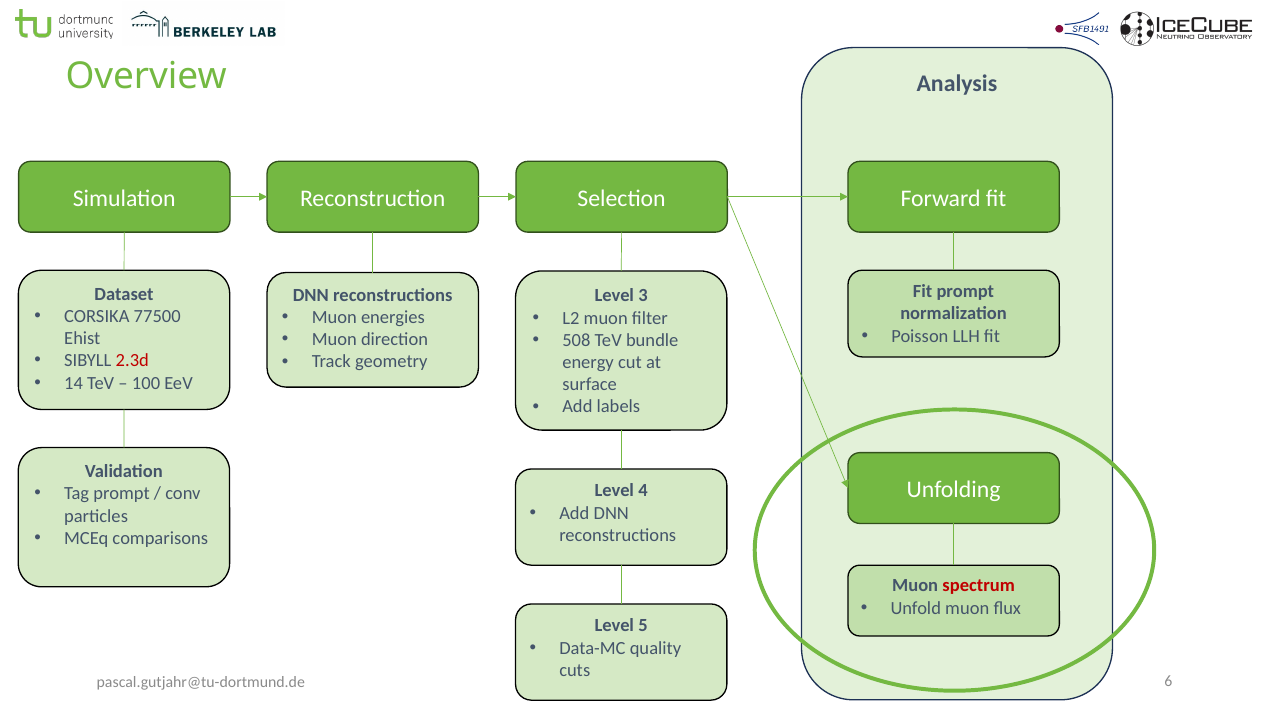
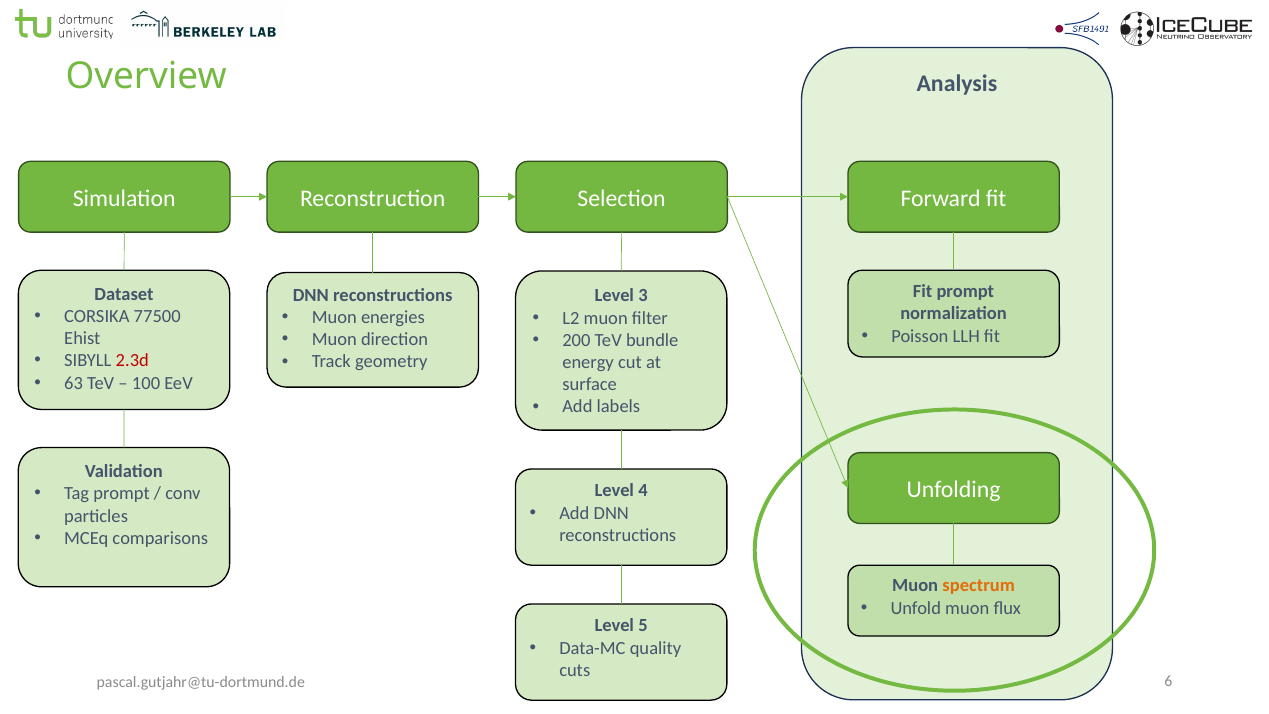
508: 508 -> 200
14: 14 -> 63
spectrum colour: red -> orange
